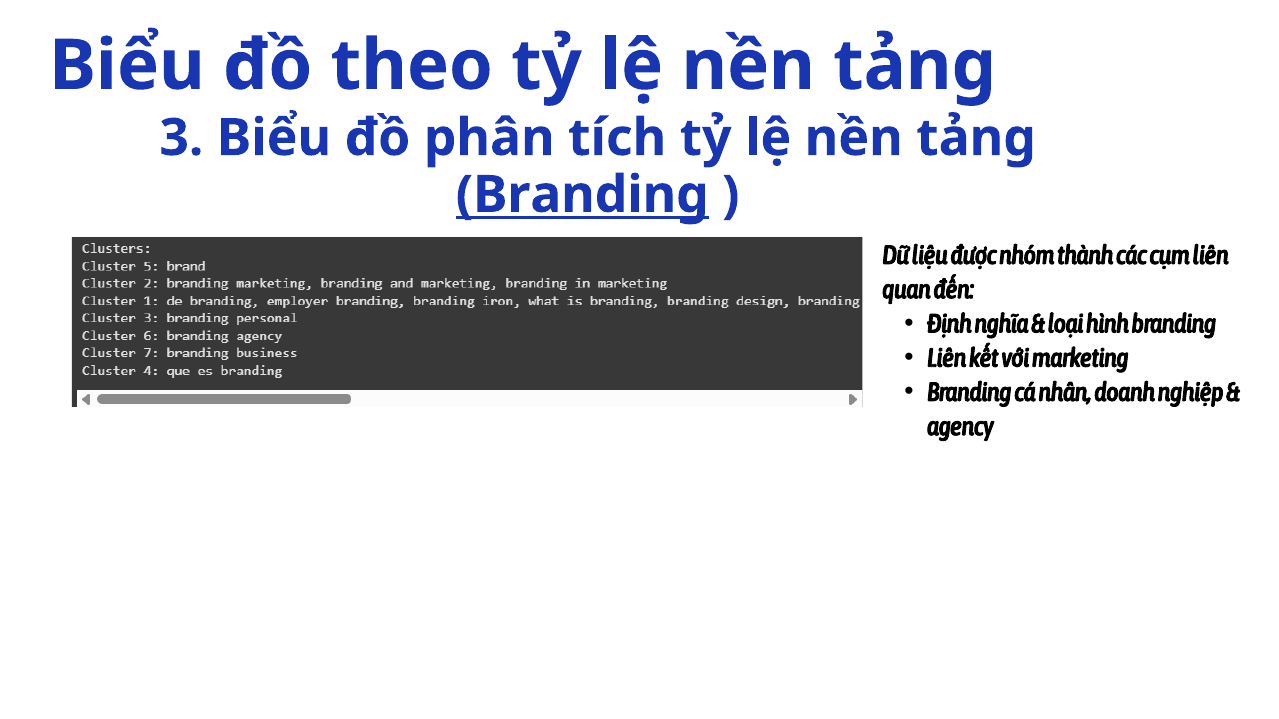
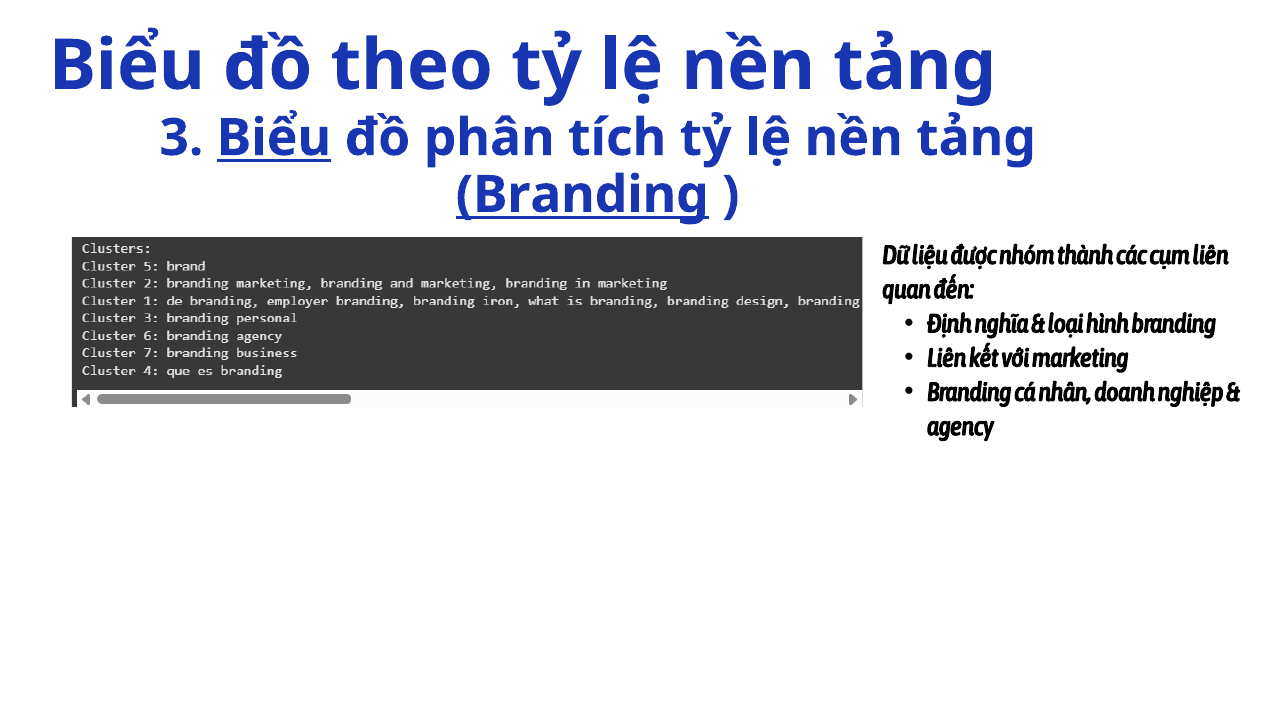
Biểu at (274, 138) underline: none -> present
